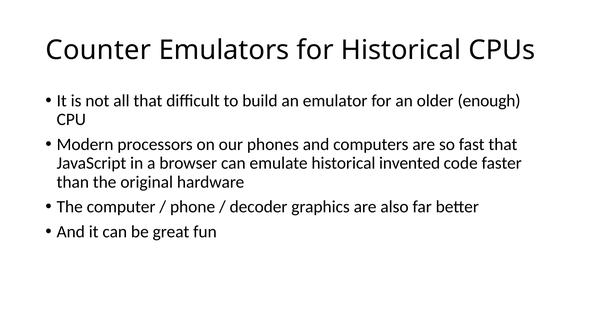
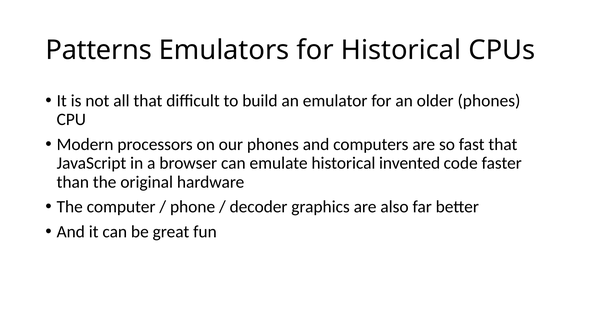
Counter: Counter -> Patterns
older enough: enough -> phones
